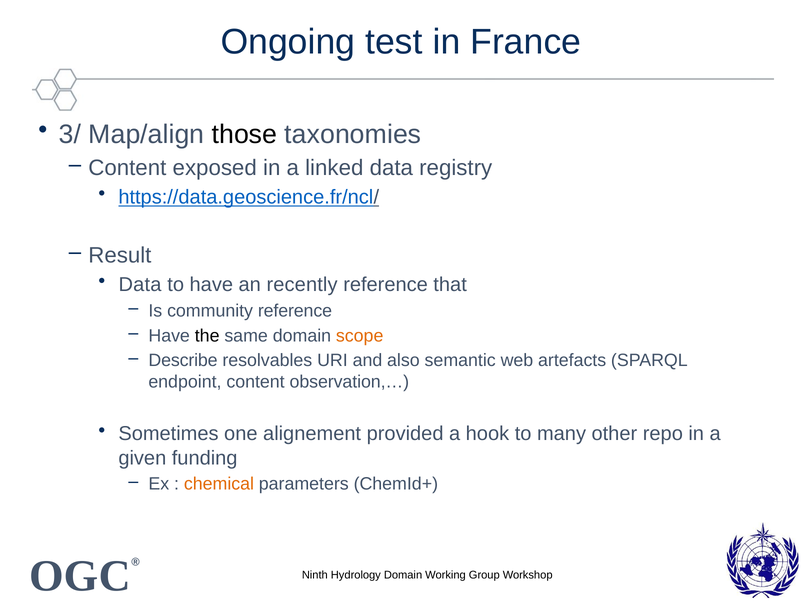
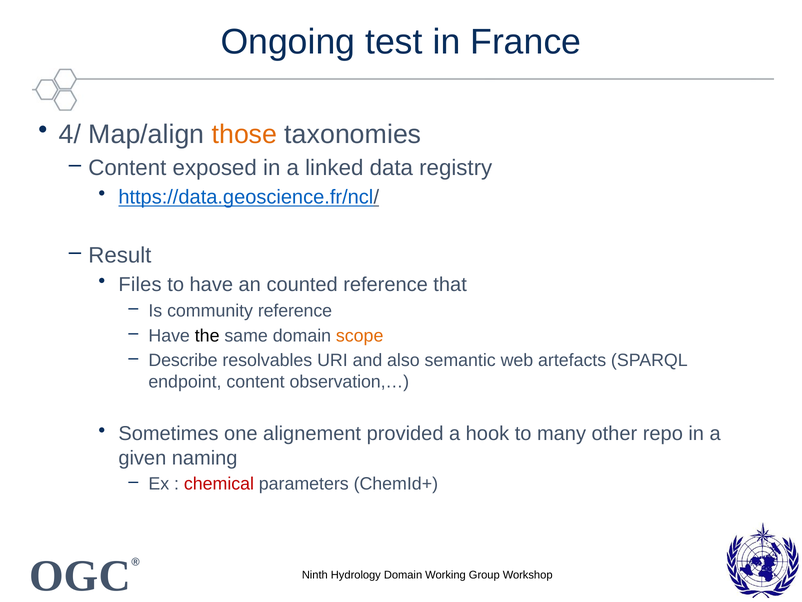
3/: 3/ -> 4/
those colour: black -> orange
Data at (140, 284): Data -> Files
recently: recently -> counted
funding: funding -> naming
chemical colour: orange -> red
